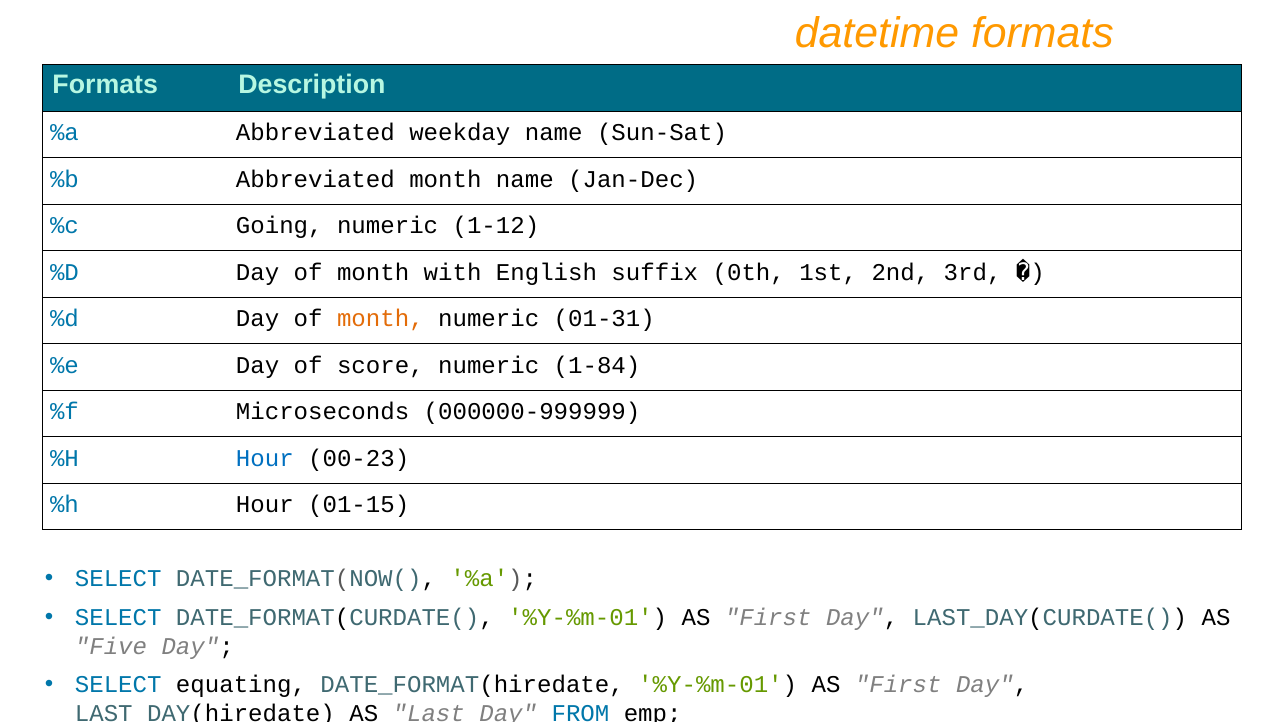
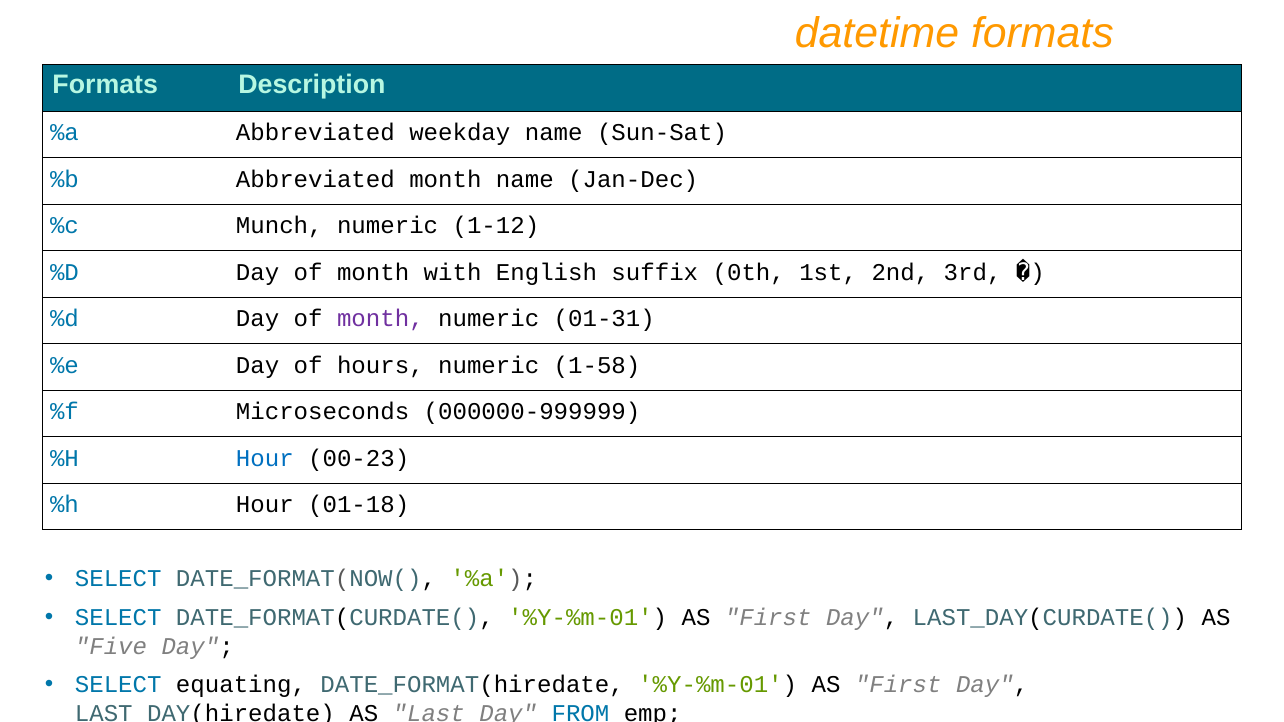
Going: Going -> Munch
month at (380, 319) colour: orange -> purple
score: score -> hours
1-84: 1-84 -> 1-58
01-15: 01-15 -> 01-18
